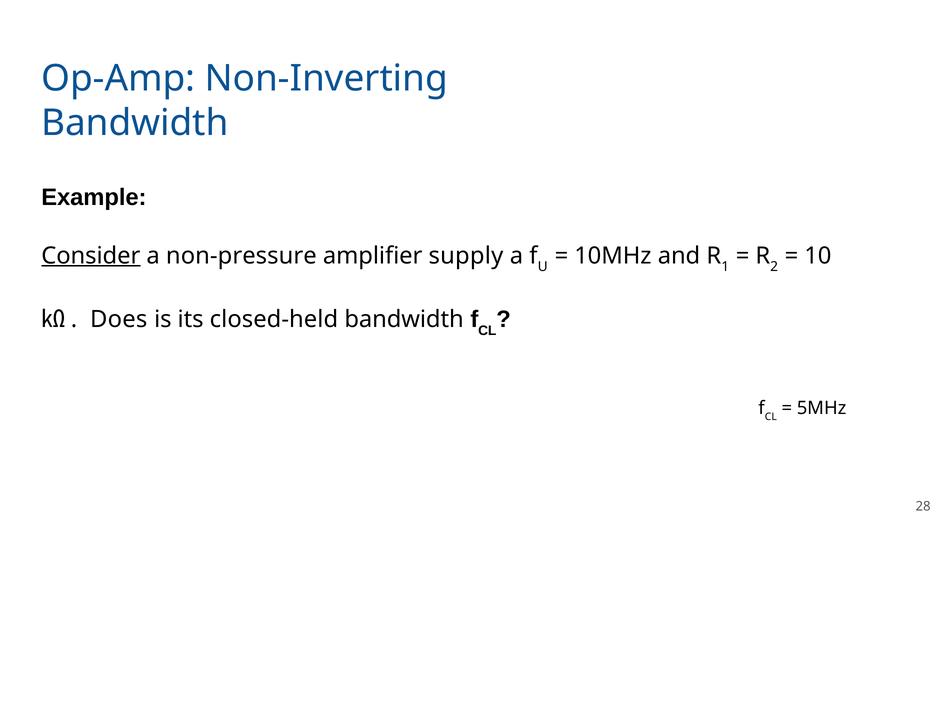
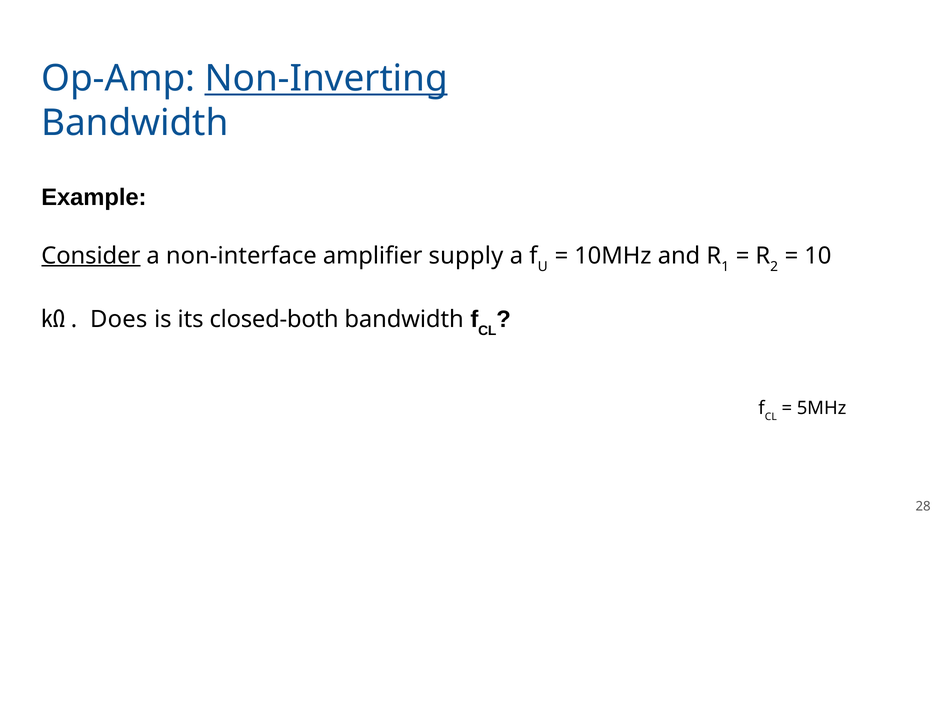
Non-Inverting underline: none -> present
non-pressure: non-pressure -> non-interface
closed-held: closed-held -> closed-both
